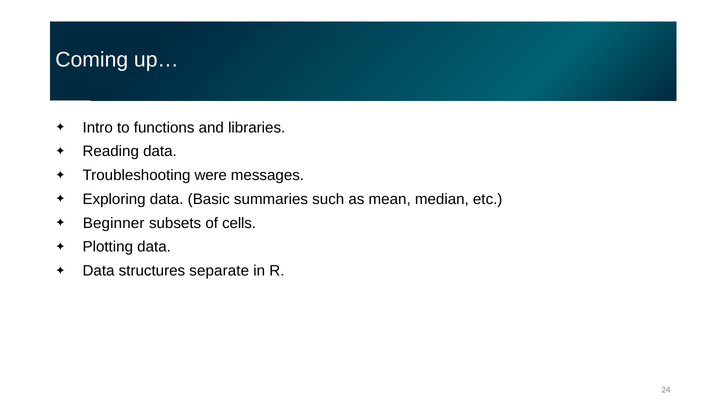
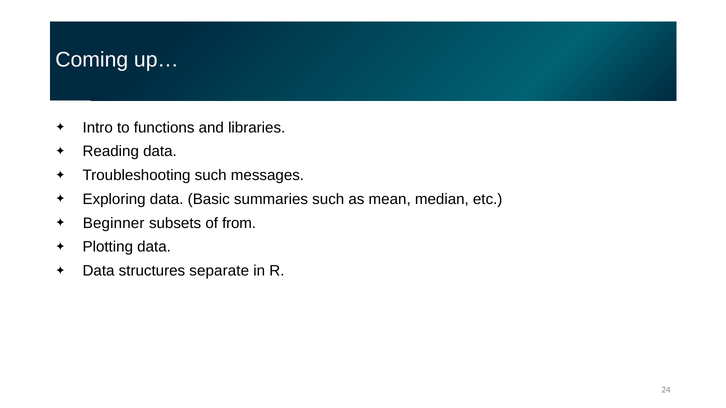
Troubleshooting were: were -> such
cells: cells -> from
